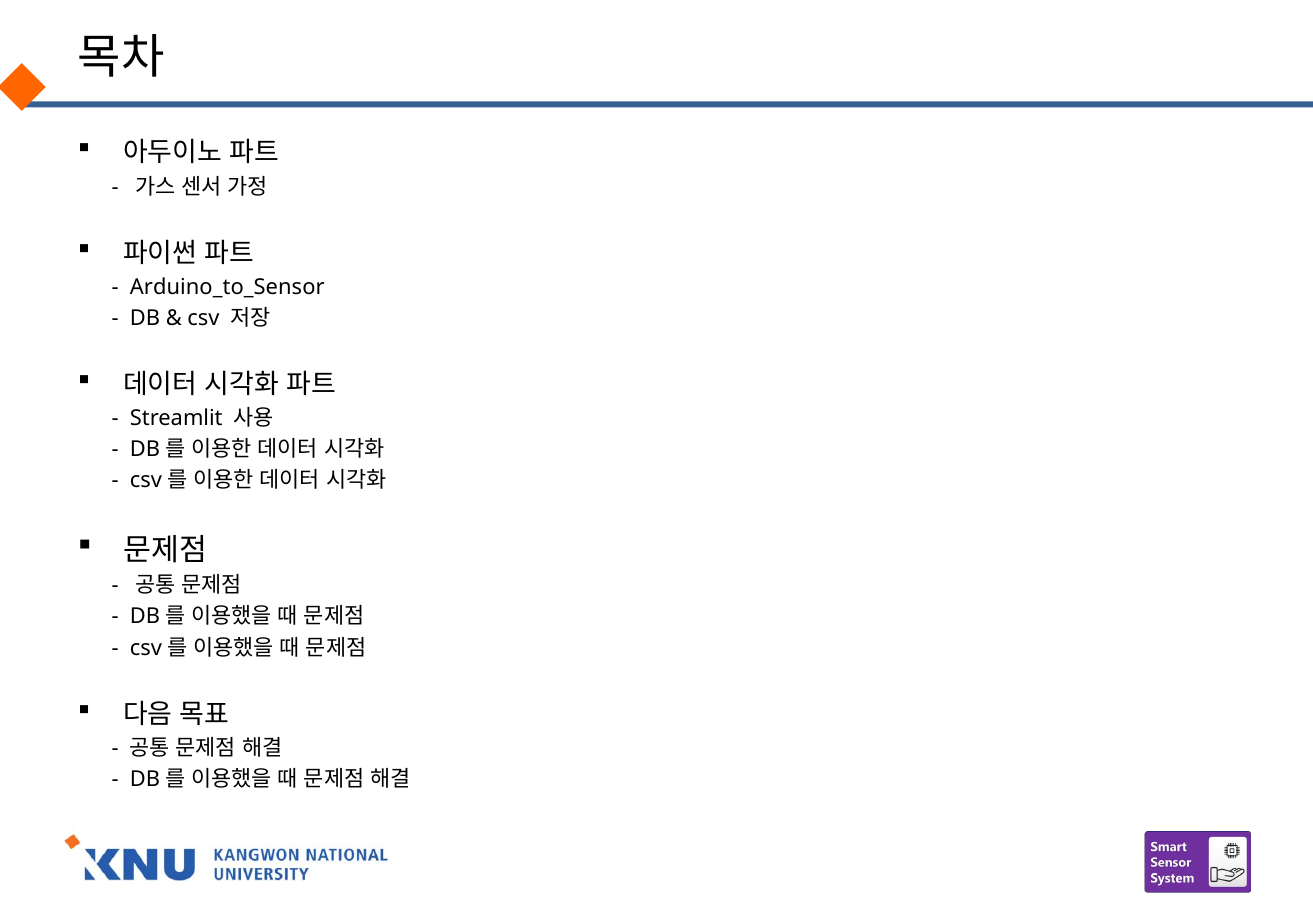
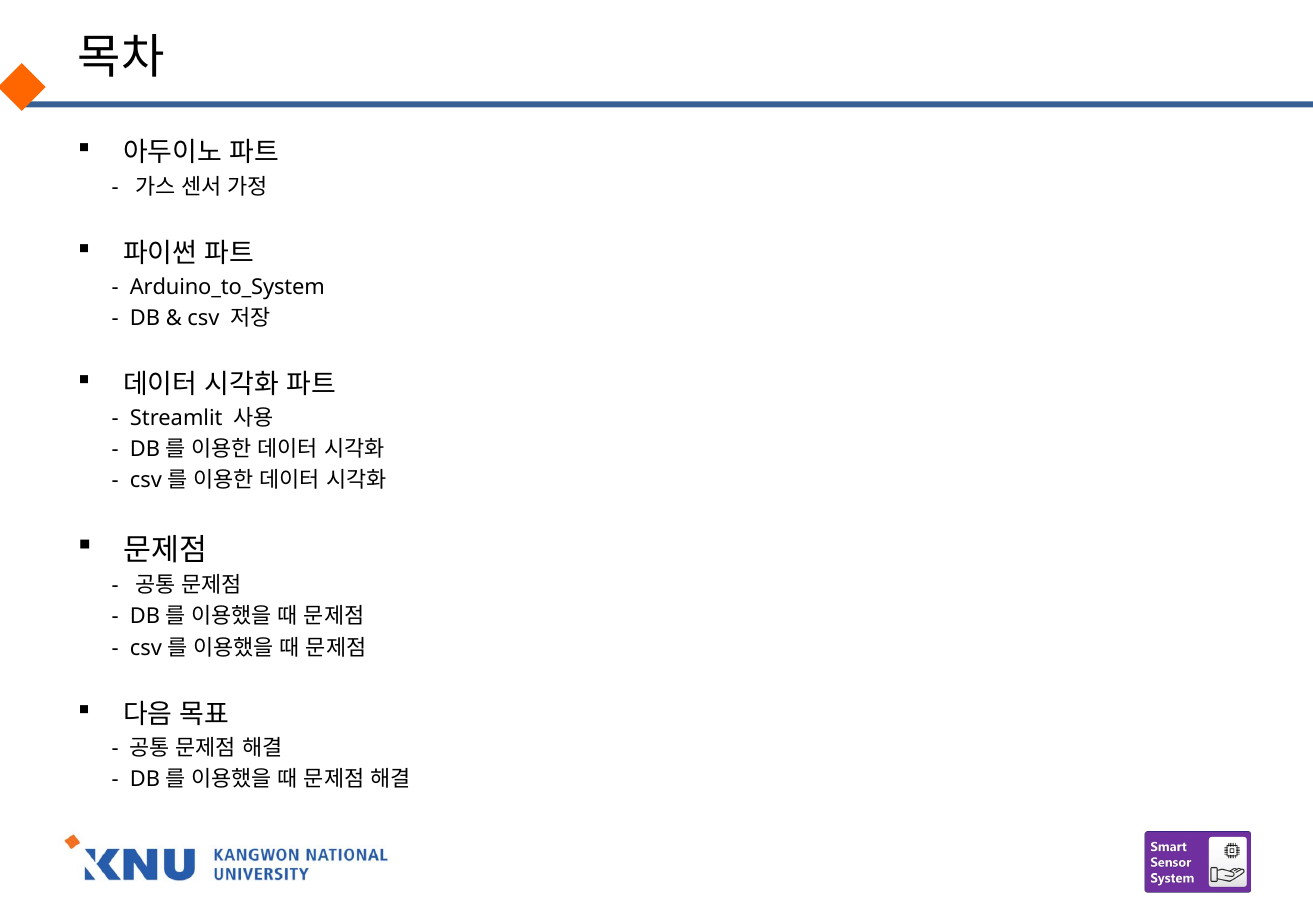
Arduino_to_Sensor: Arduino_to_Sensor -> Arduino_to_System
